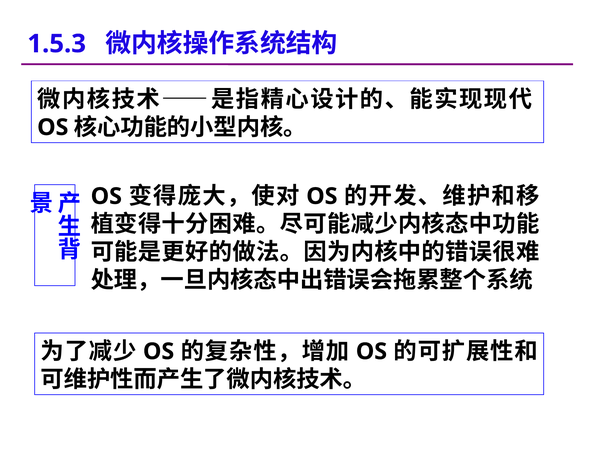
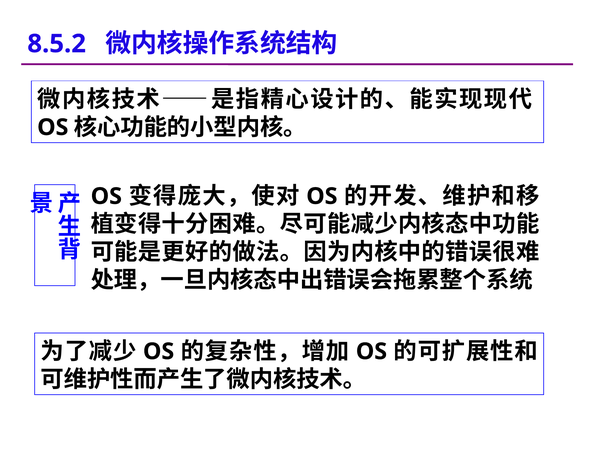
1.5.3: 1.5.3 -> 8.5.2
